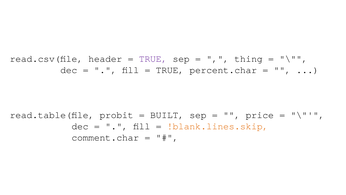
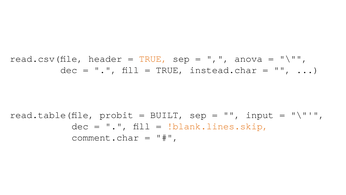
TRUE at (153, 59) colour: purple -> orange
thing: thing -> anova
percent.char: percent.char -> instead.char
price: price -> input
